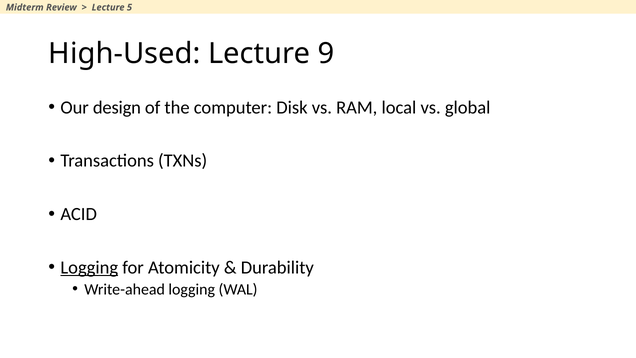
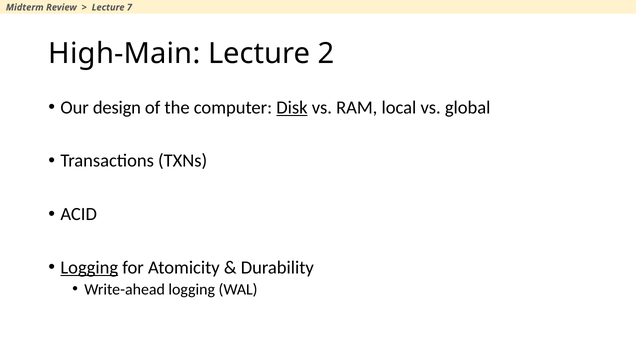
5: 5 -> 7
High-Used: High-Used -> High-Main
9: 9 -> 2
Disk underline: none -> present
